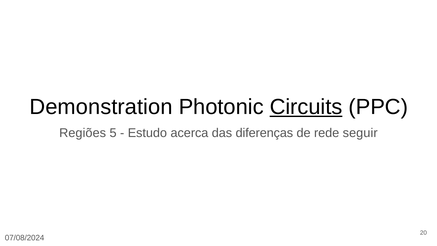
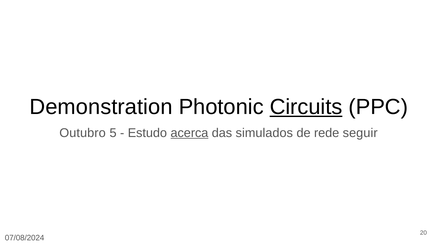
Regiões: Regiões -> Outubro
acerca underline: none -> present
diferenças: diferenças -> simulados
